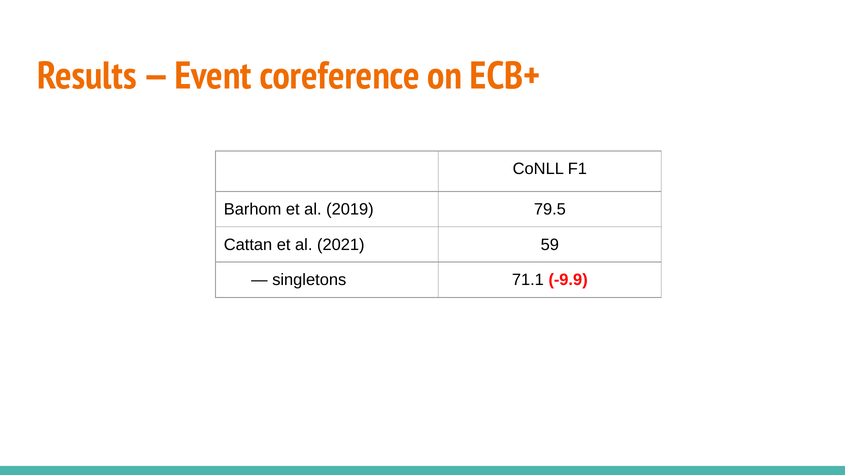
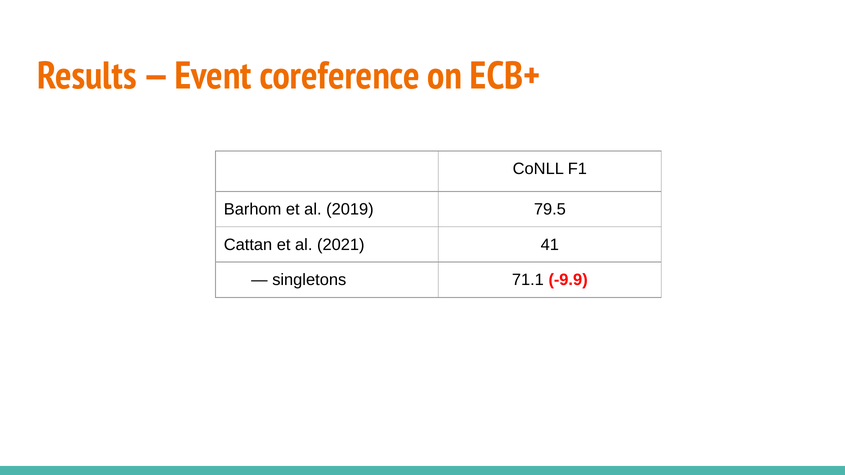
59: 59 -> 41
